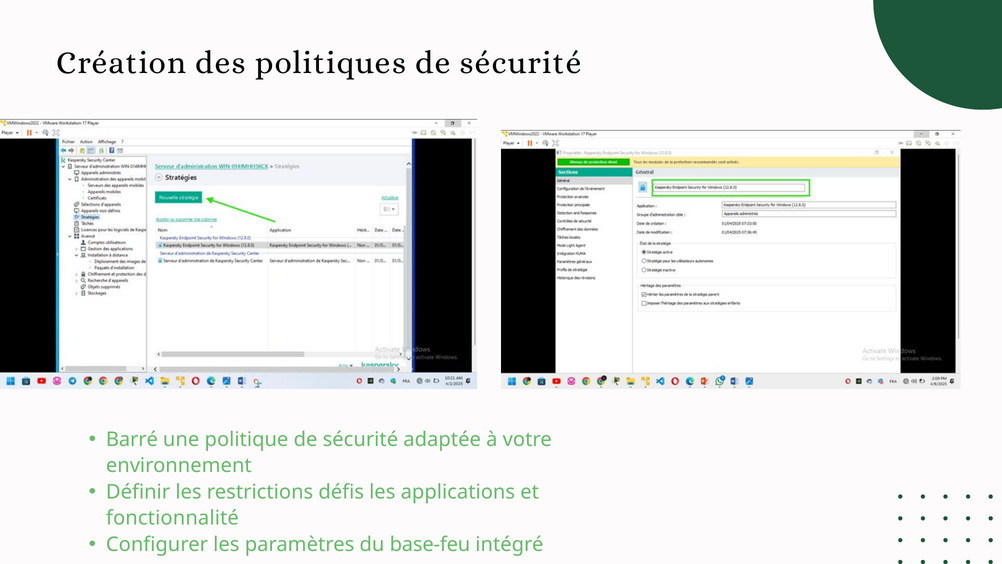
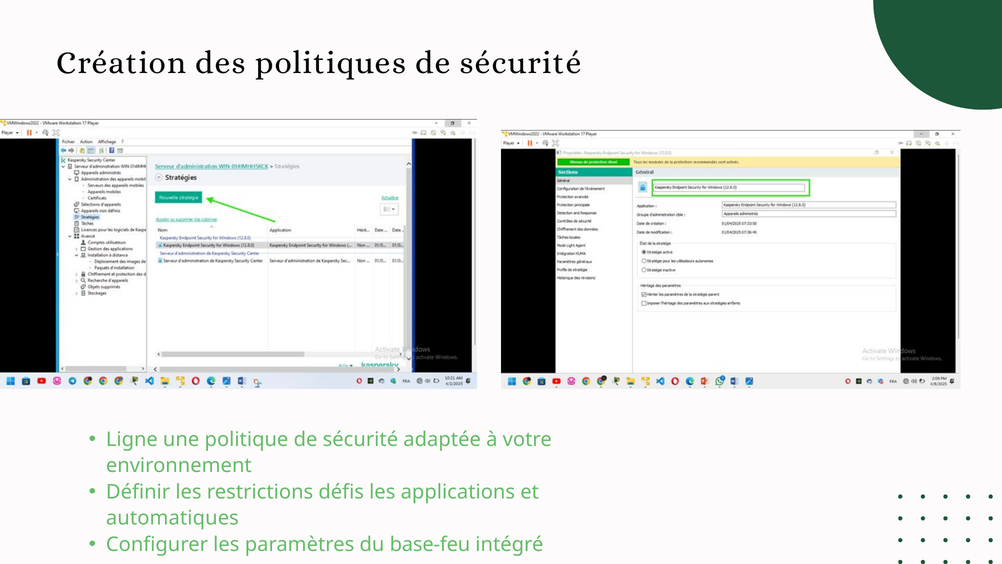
Barré: Barré -> Ligne
fonctionnalité: fonctionnalité -> automatiques
